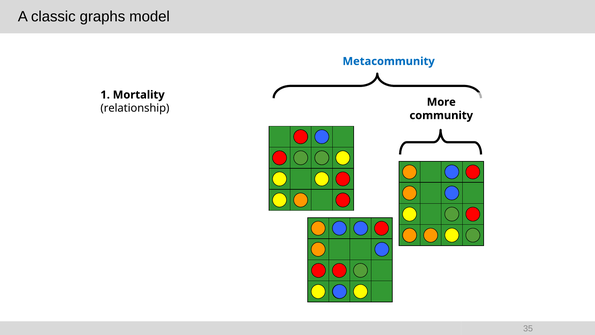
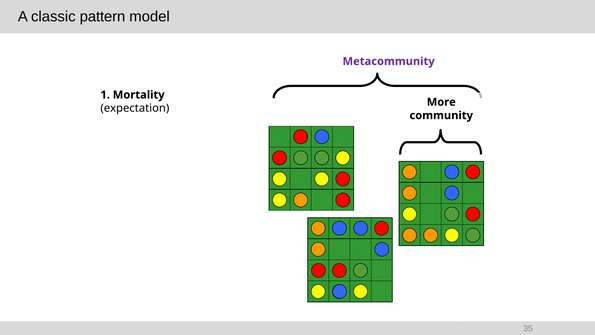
graphs: graphs -> pattern
Metacommunity colour: blue -> purple
relationship: relationship -> expectation
